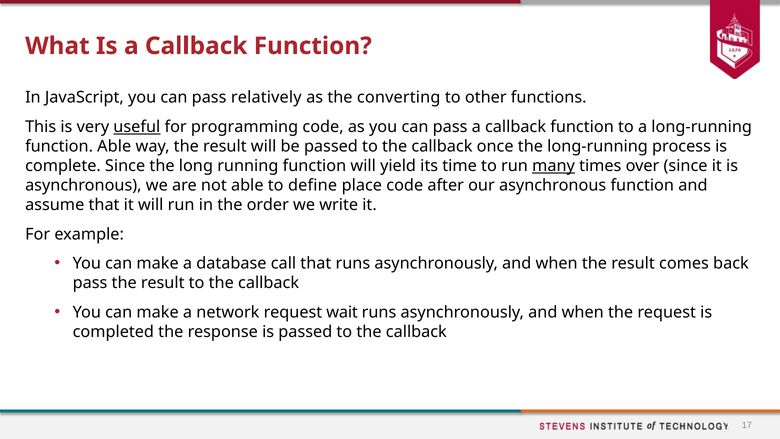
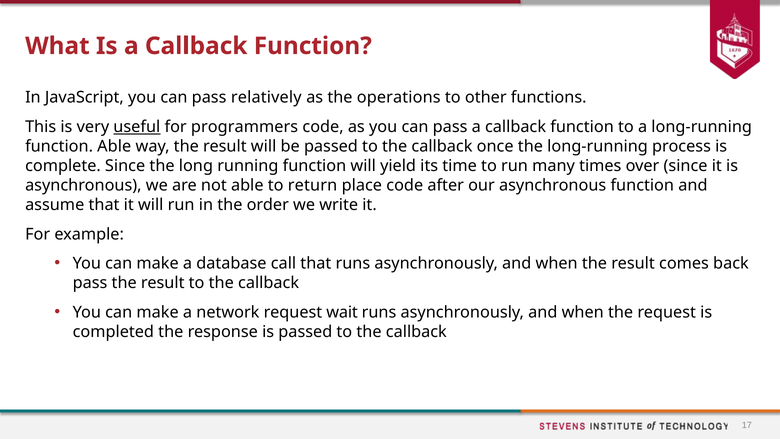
converting: converting -> operations
programming: programming -> programmers
many underline: present -> none
define: define -> return
